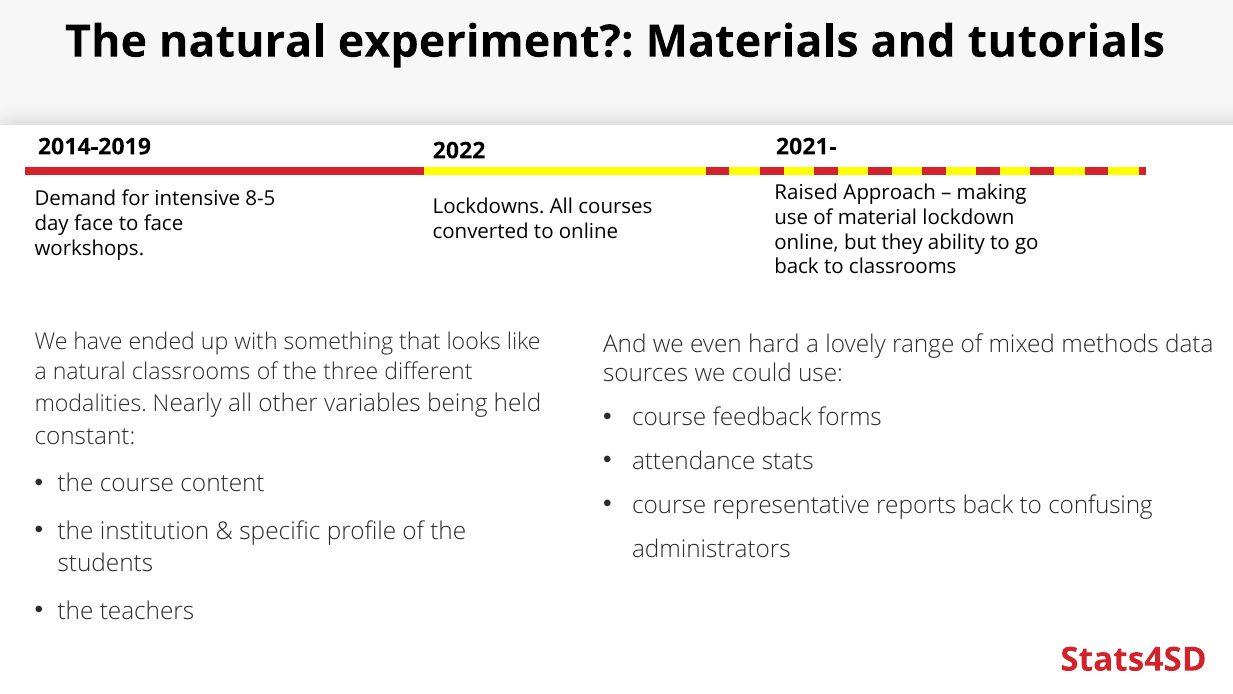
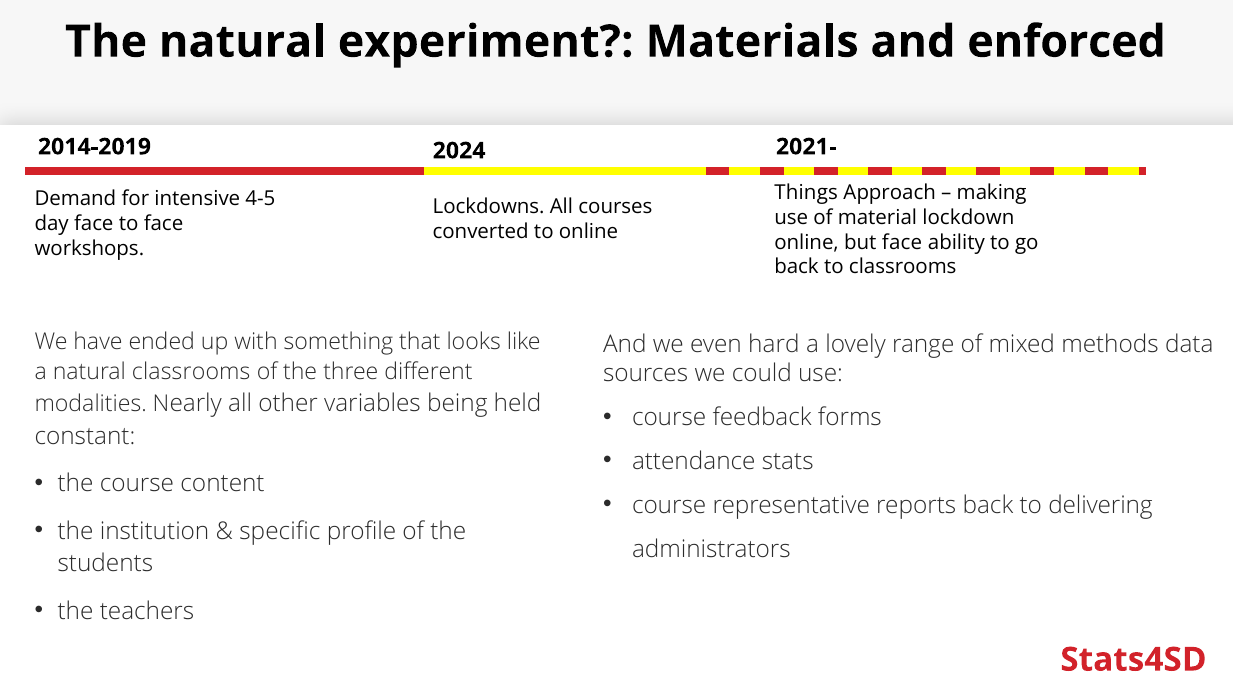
tutorials: tutorials -> enforced
2022: 2022 -> 2024
Raised: Raised -> Things
8-5: 8-5 -> 4-5
but they: they -> face
confusing: confusing -> delivering
